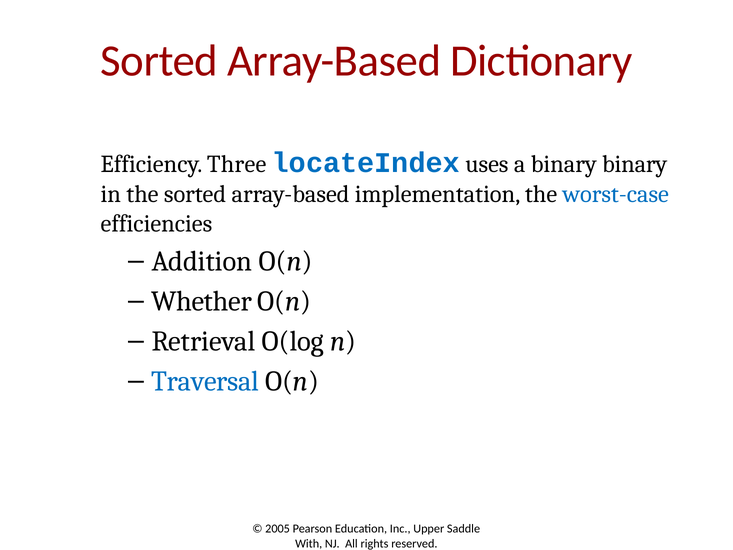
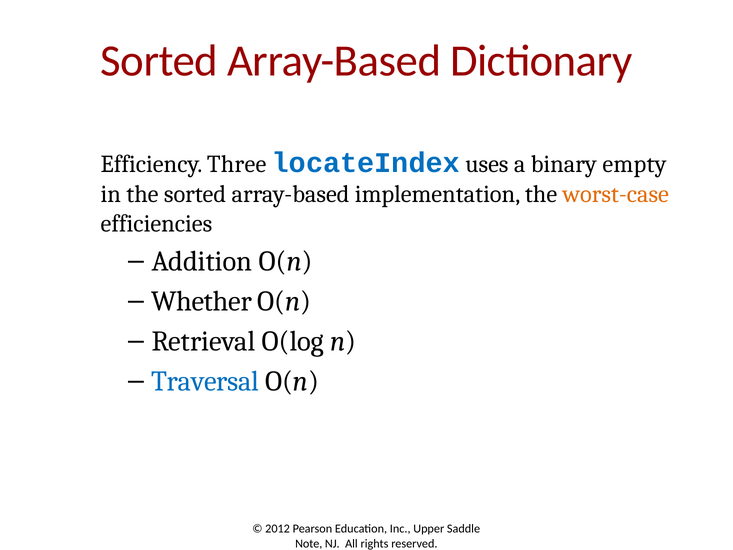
binary binary: binary -> empty
worst-case colour: blue -> orange
2005: 2005 -> 2012
With: With -> Note
